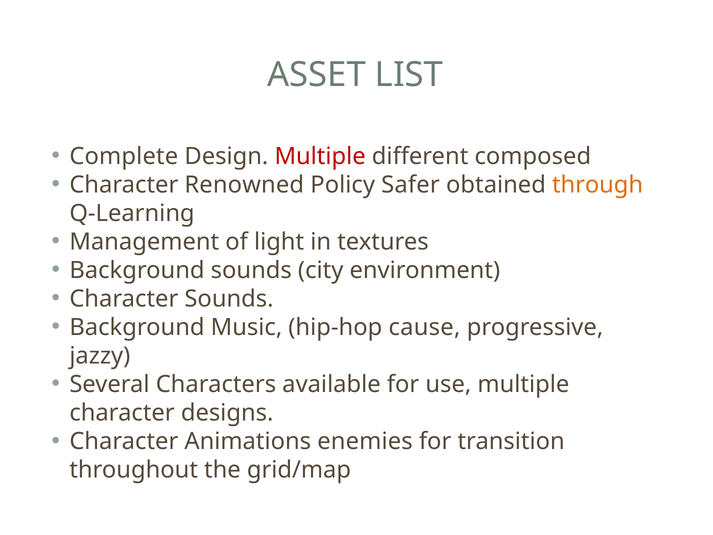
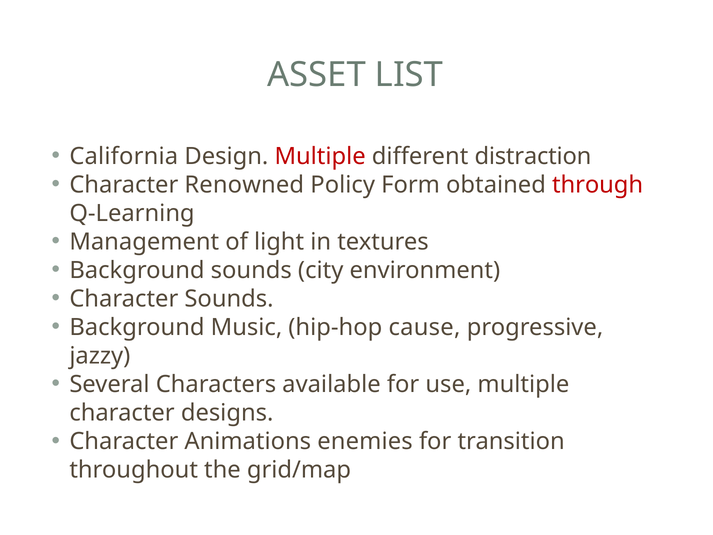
Complete: Complete -> California
composed: composed -> distraction
Safer: Safer -> Form
through colour: orange -> red
